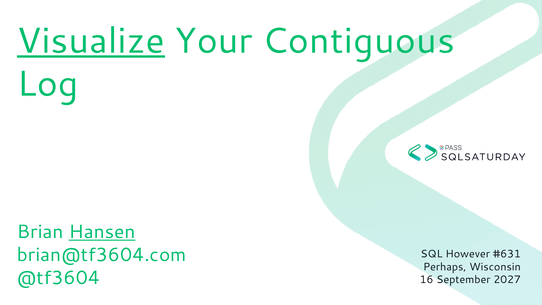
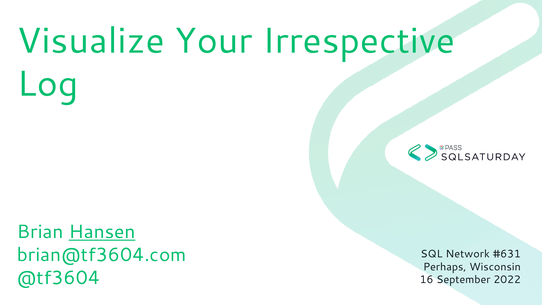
Visualize underline: present -> none
Contiguous: Contiguous -> Irrespective
However: However -> Network
2027: 2027 -> 2022
